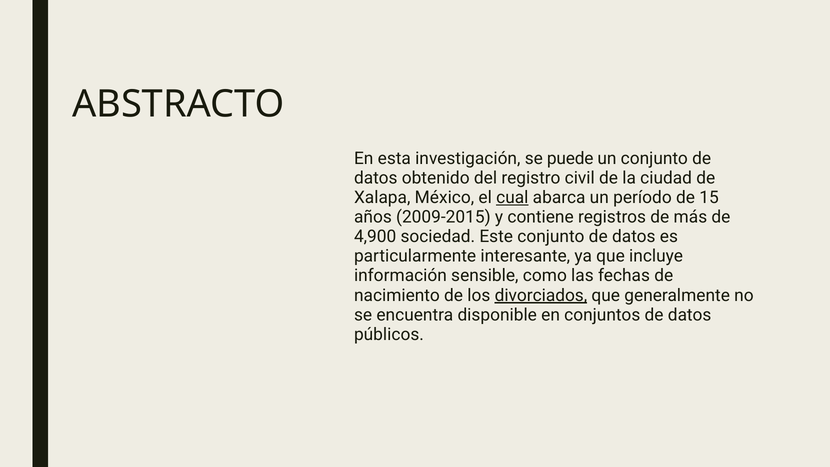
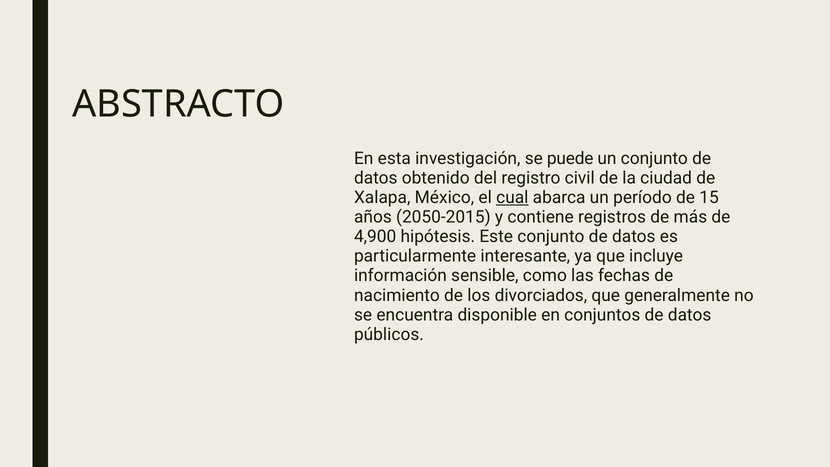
2009-2015: 2009-2015 -> 2050-2015
sociedad: sociedad -> hipótesis
divorciados underline: present -> none
